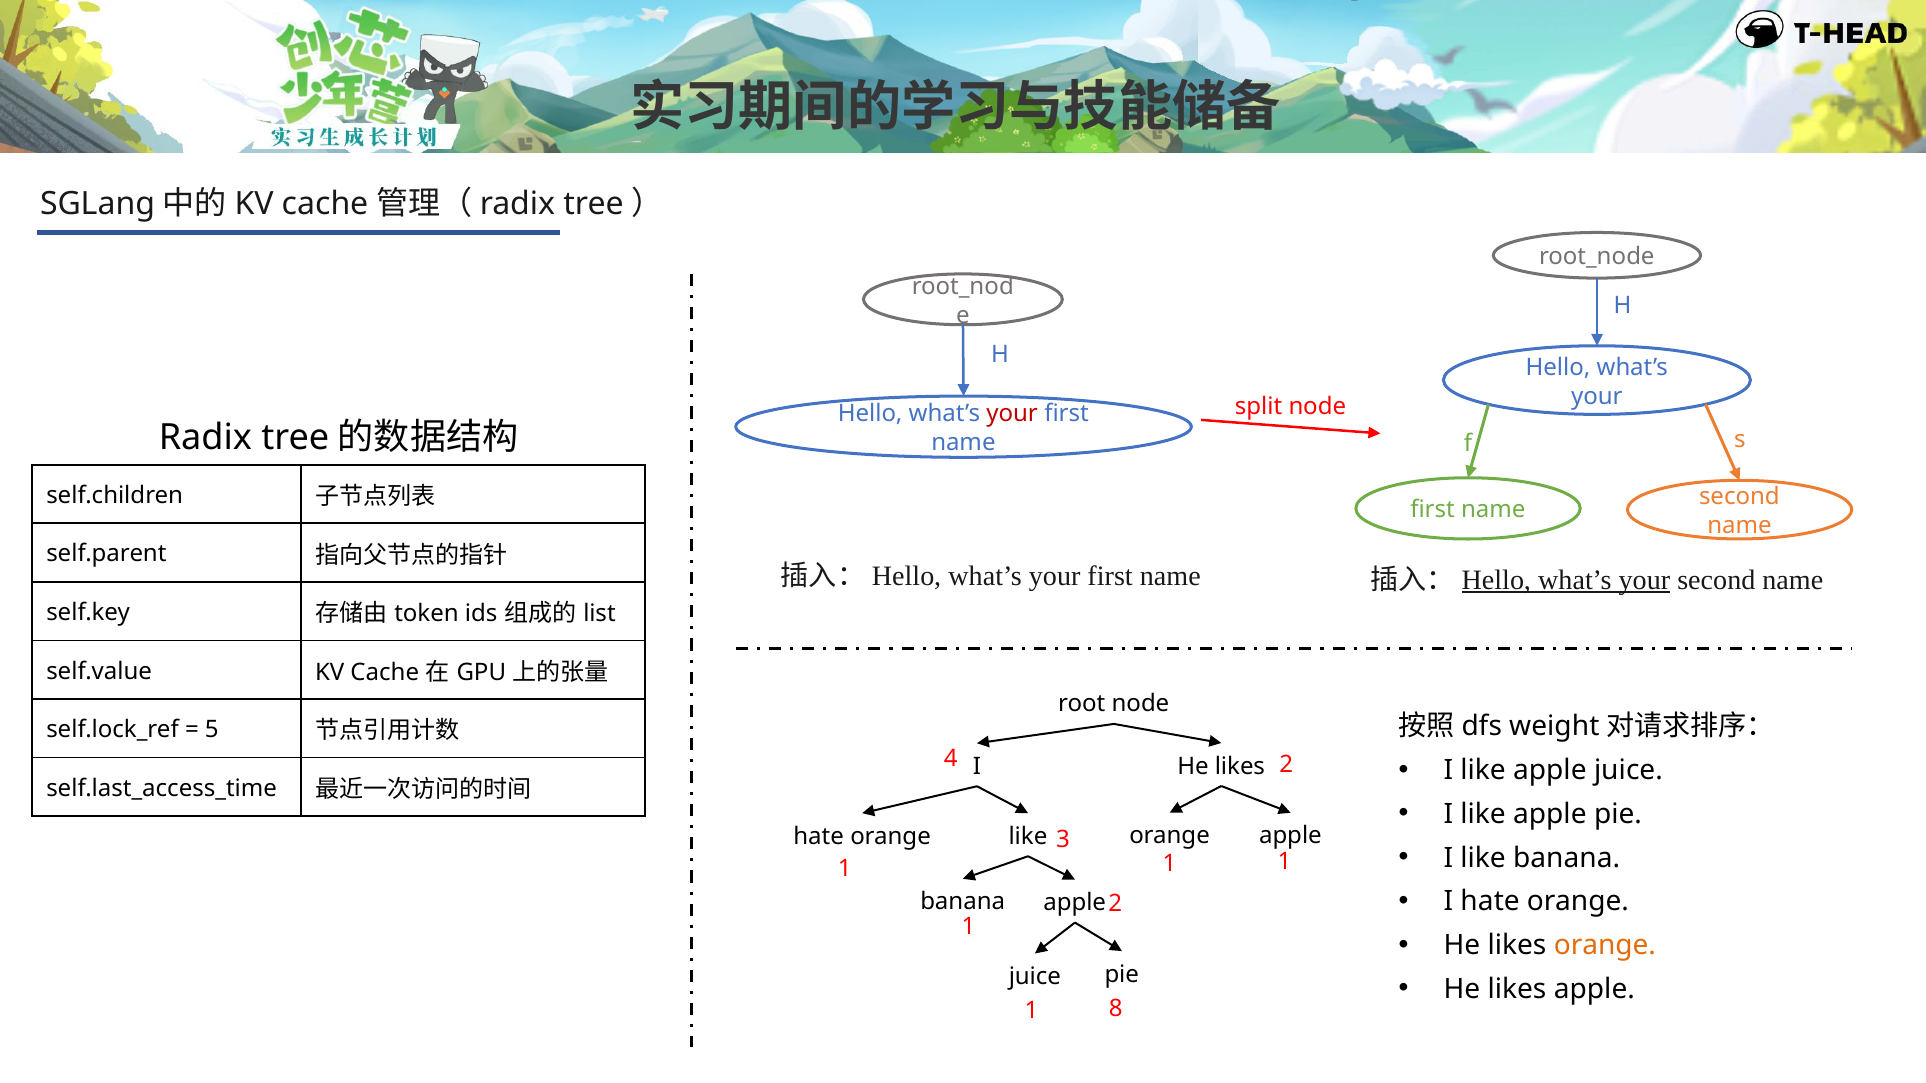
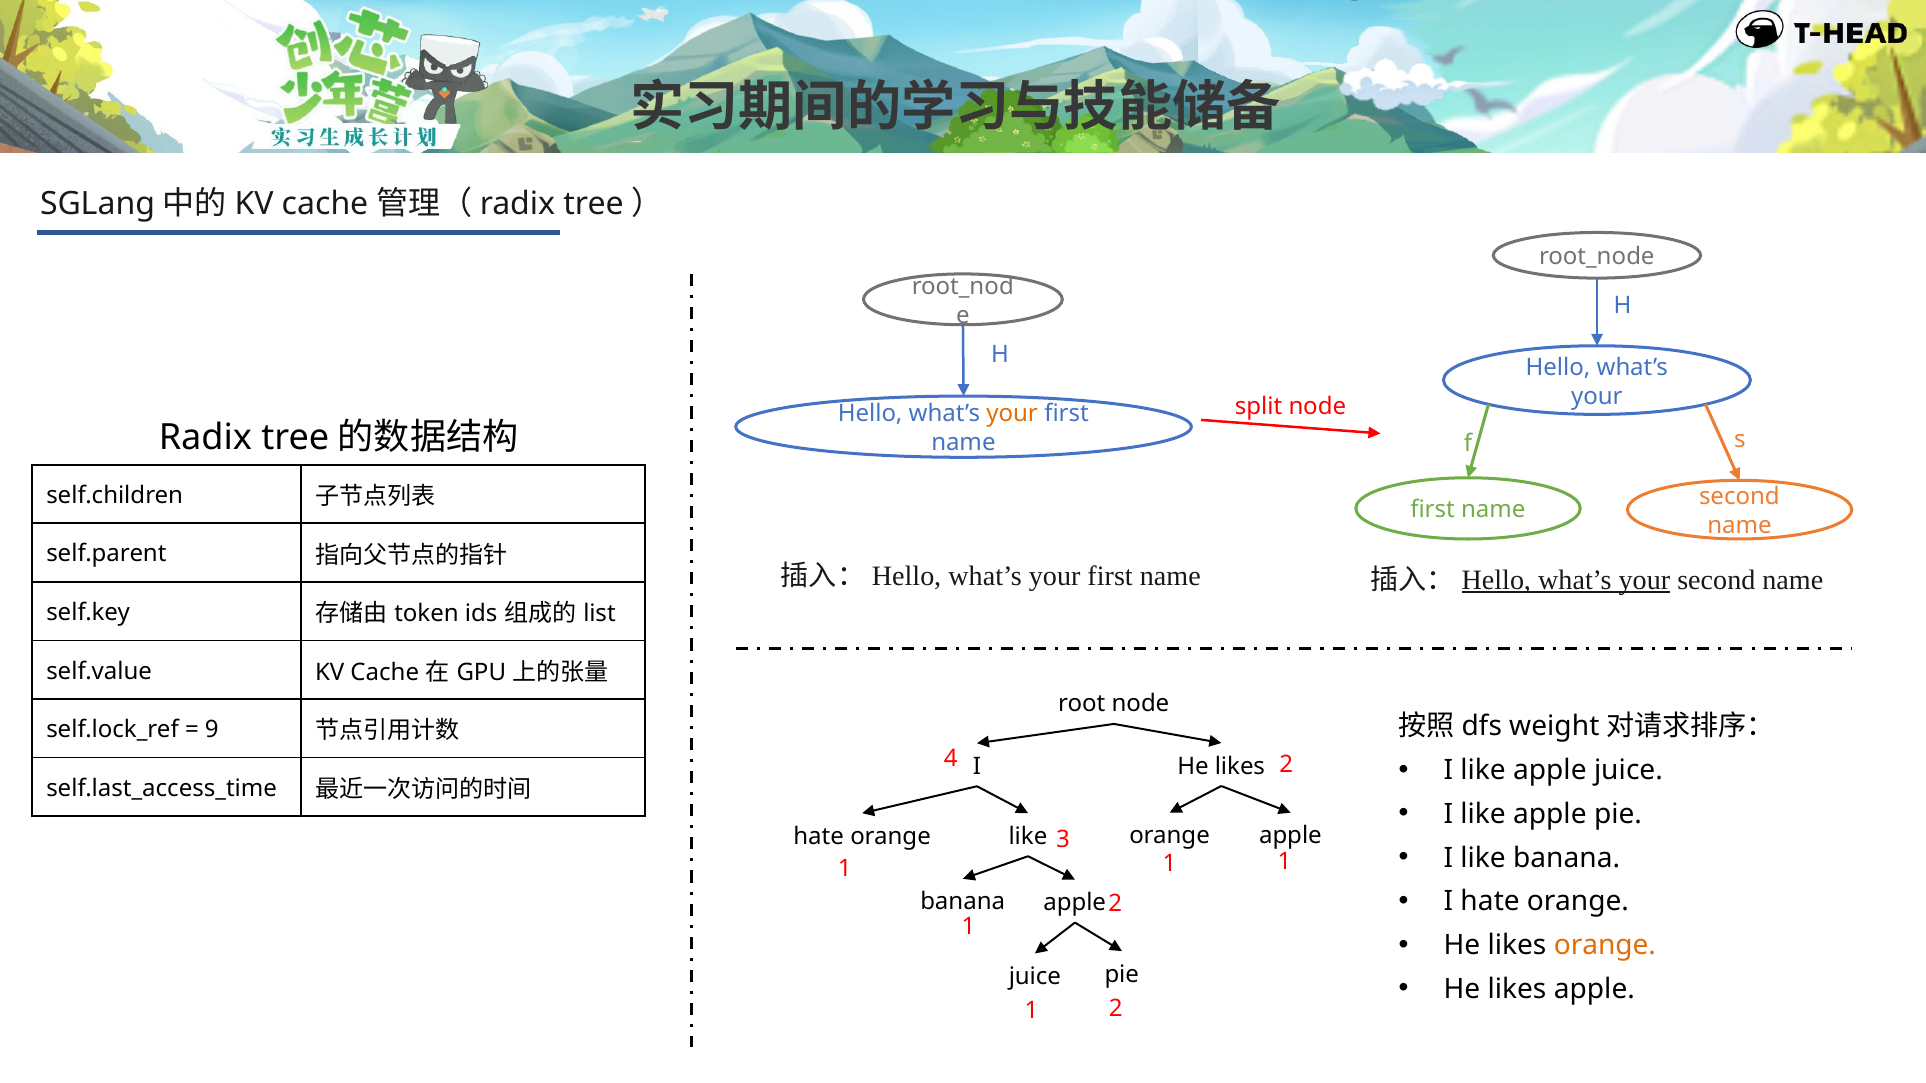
your at (1012, 414) colour: red -> orange
5: 5 -> 9
8 at (1116, 1009): 8 -> 2
